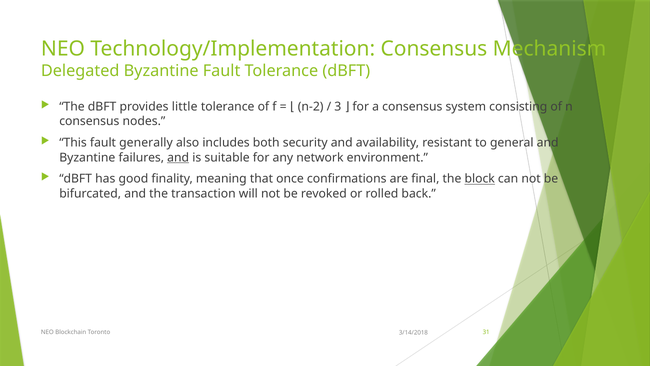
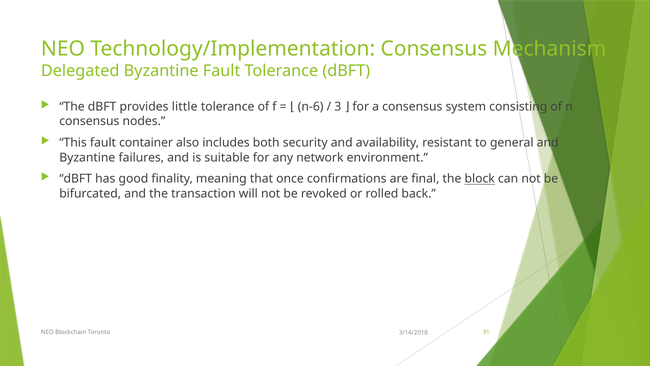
n-2: n-2 -> n-6
generally: generally -> container
and at (178, 157) underline: present -> none
